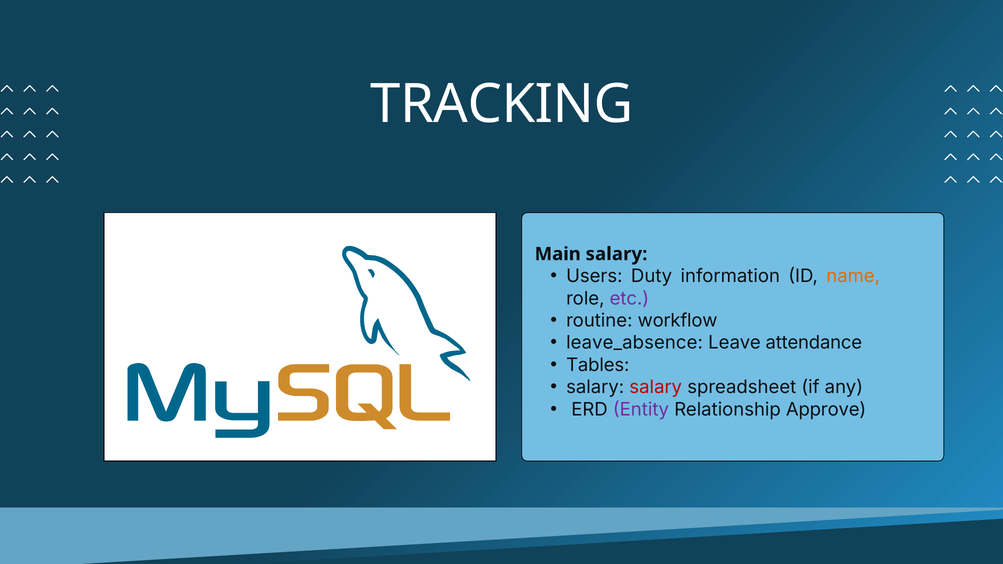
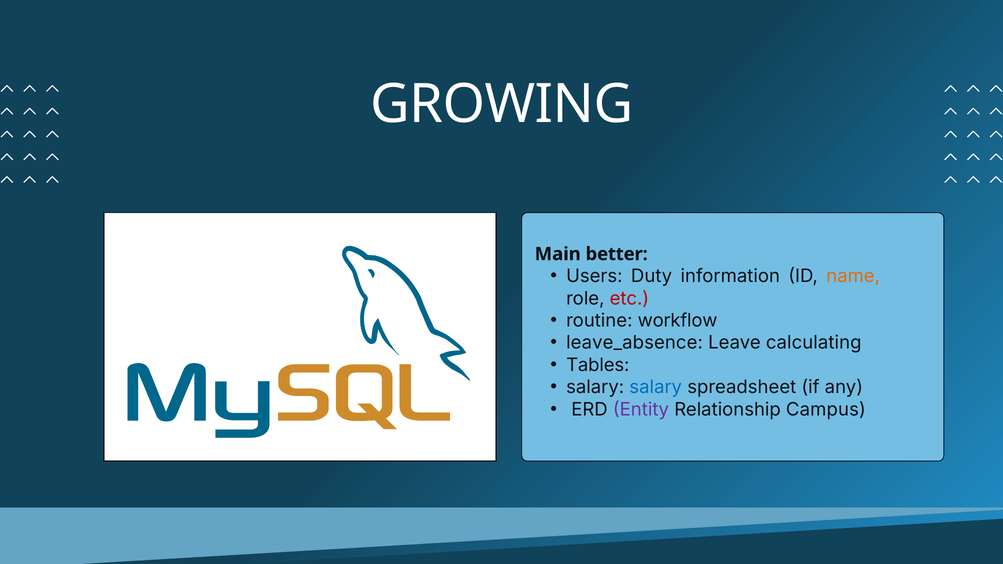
TRACKING: TRACKING -> GROWING
Main salary: salary -> better
etc colour: purple -> red
attendance: attendance -> calculating
salary at (656, 387) colour: red -> blue
Approve: Approve -> Campus
